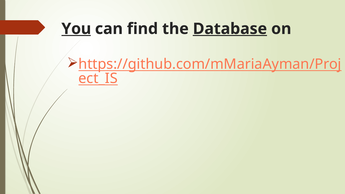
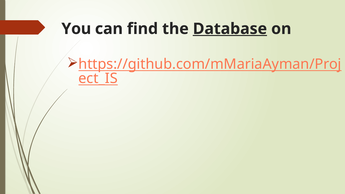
You underline: present -> none
